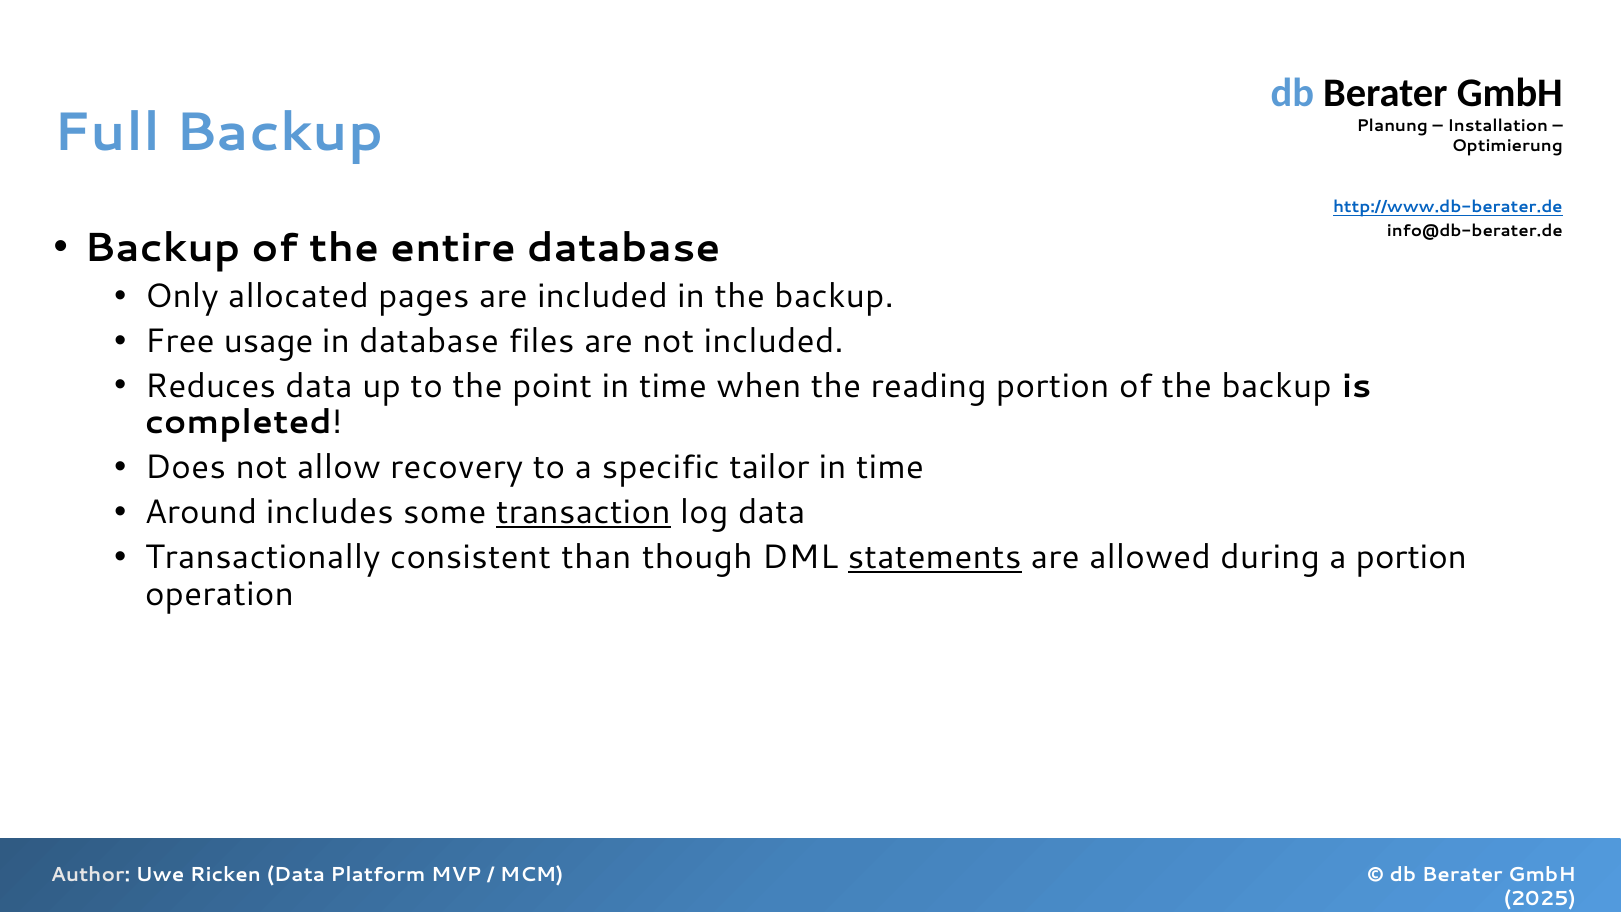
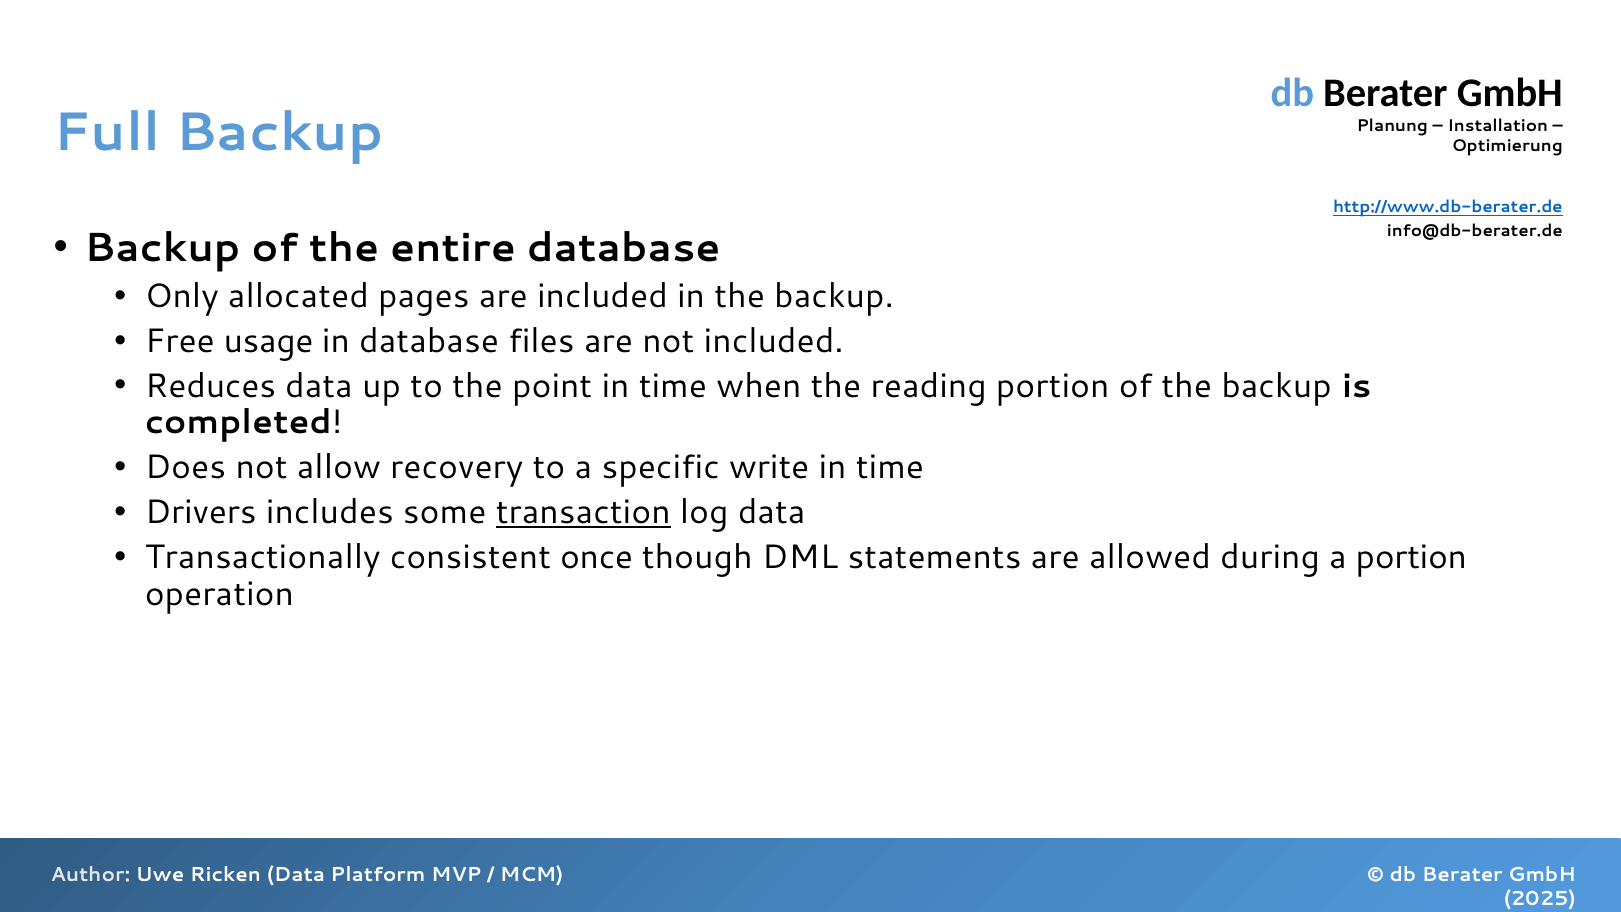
tailor: tailor -> write
Around: Around -> Drivers
than: than -> once
statements underline: present -> none
